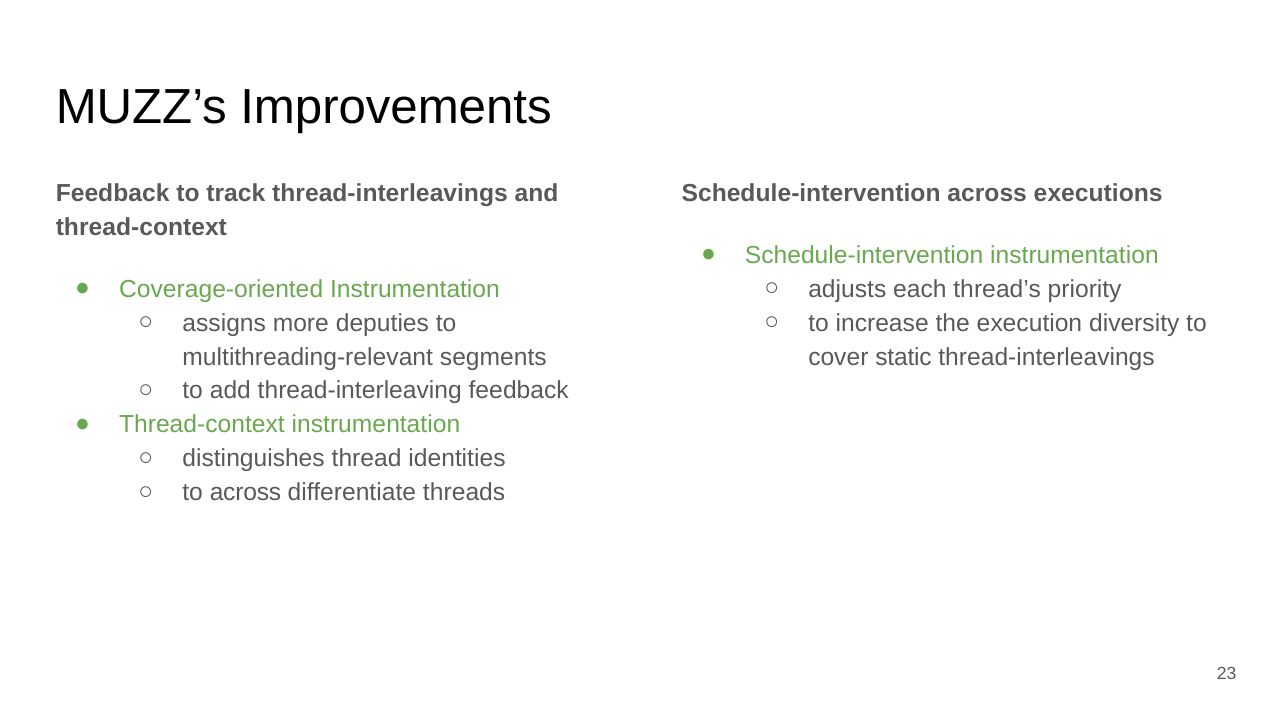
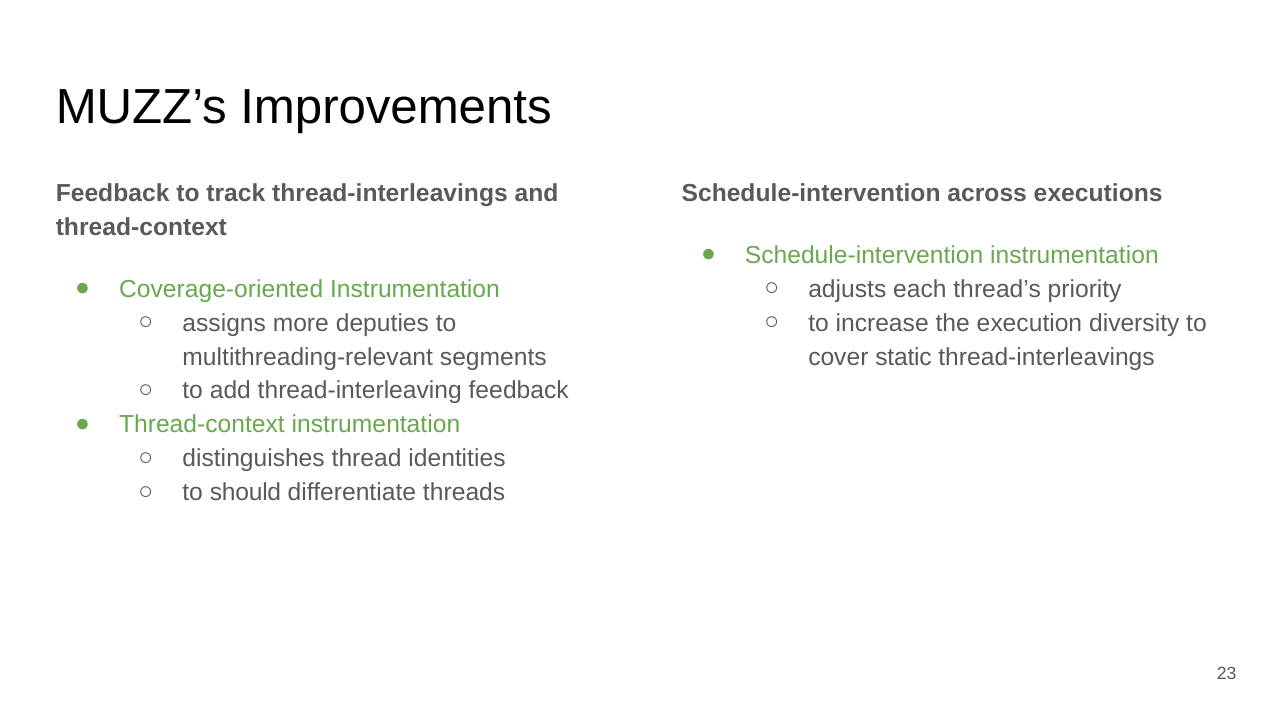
to across: across -> should
